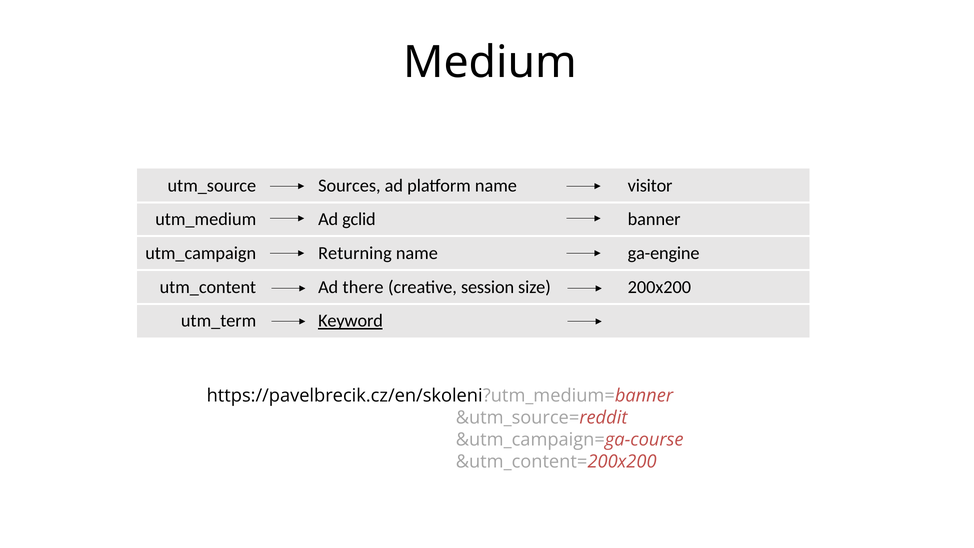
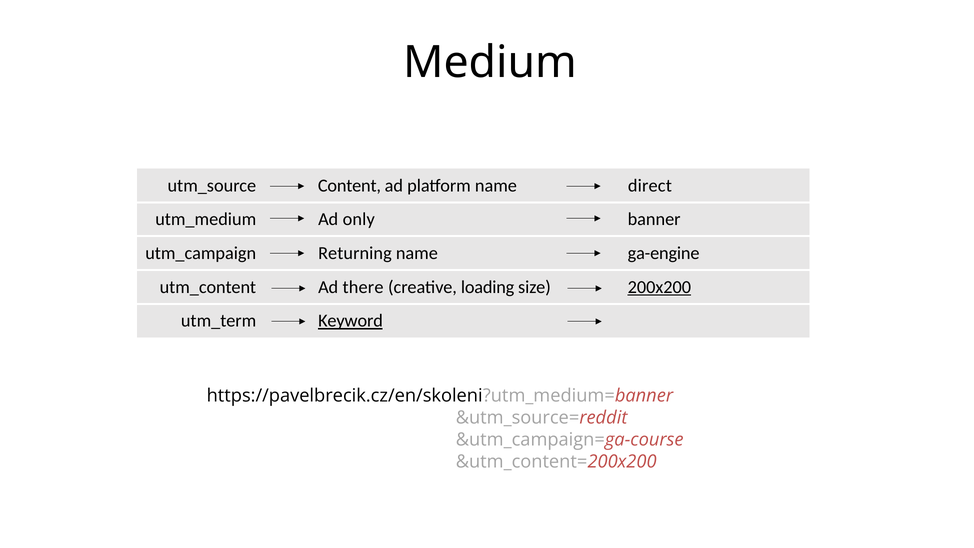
Sources: Sources -> Content
visitor: visitor -> direct
gclid: gclid -> only
session: session -> loading
200x200 underline: none -> present
